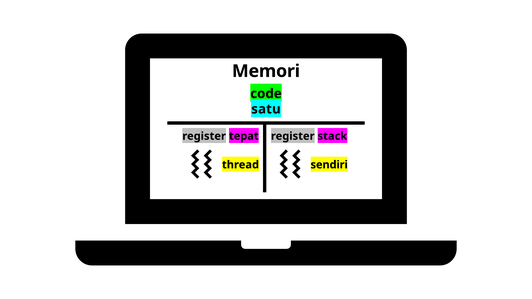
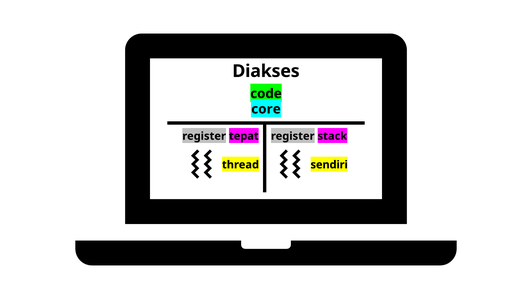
Memori: Memori -> Diakses
satu: satu -> core
